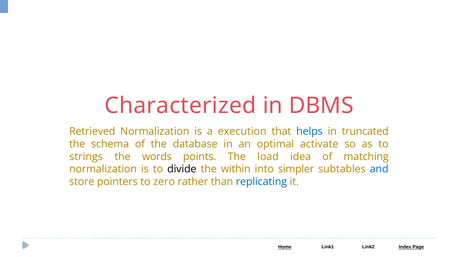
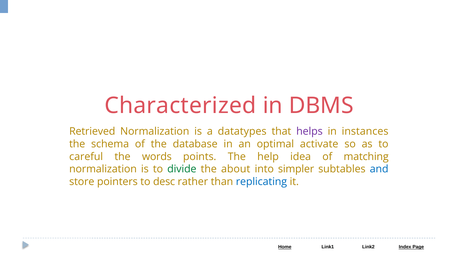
execution: execution -> datatypes
helps colour: blue -> purple
truncated: truncated -> instances
strings: strings -> careful
load: load -> help
divide colour: black -> green
within: within -> about
zero: zero -> desc
